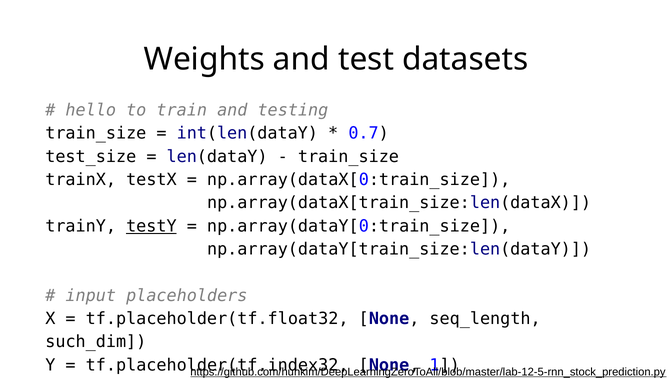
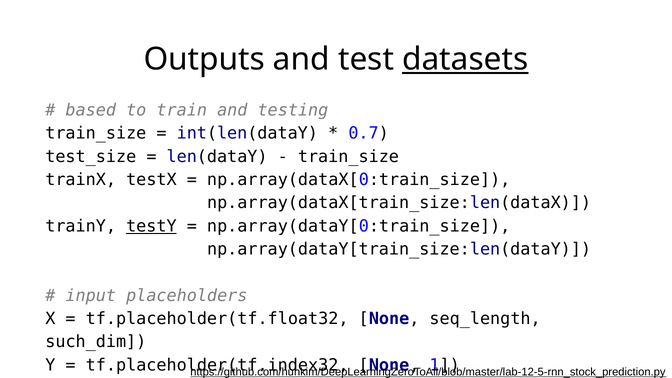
Weights: Weights -> Outputs
datasets underline: none -> present
hello: hello -> based
